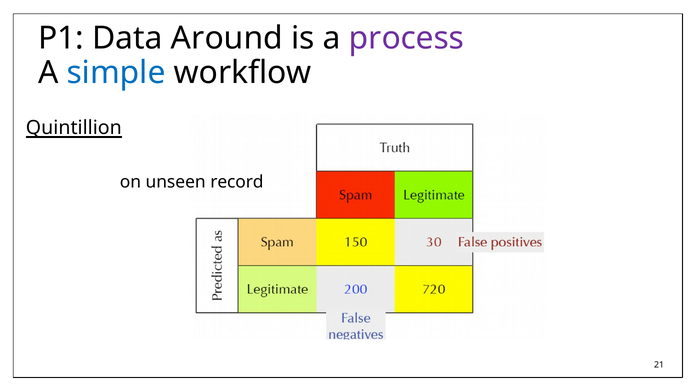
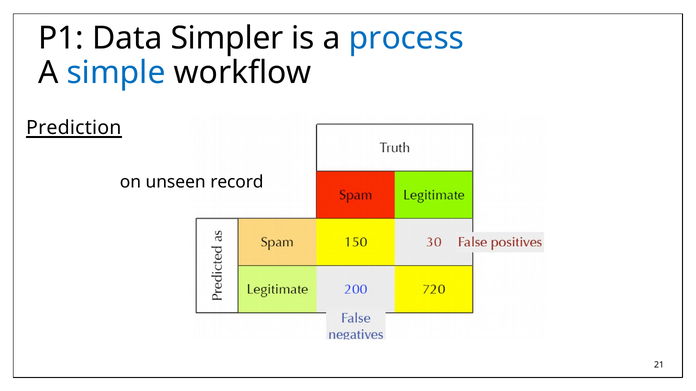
Around: Around -> Simpler
process colour: purple -> blue
Quintillion: Quintillion -> Prediction
